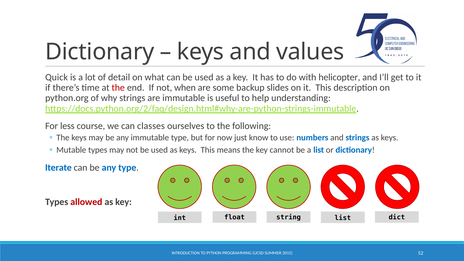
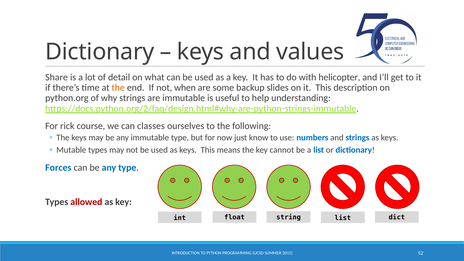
Quick: Quick -> Share
the at (118, 88) colour: red -> orange
less: less -> rick
Iterate: Iterate -> Forces
